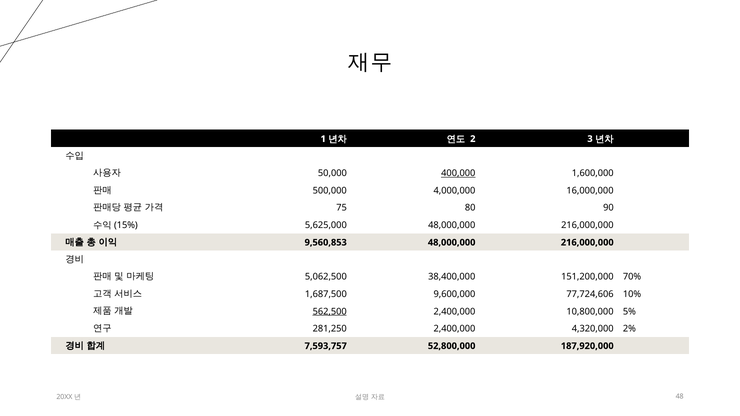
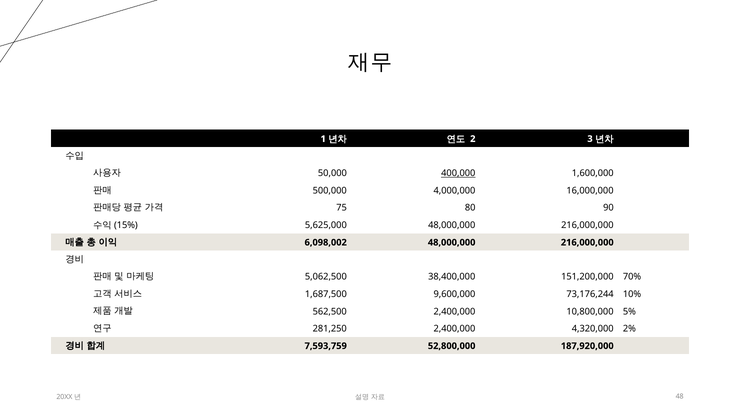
9,560,853: 9,560,853 -> 6,098,002
77,724,606: 77,724,606 -> 73,176,244
562,500 underline: present -> none
7,593,757: 7,593,757 -> 7,593,759
